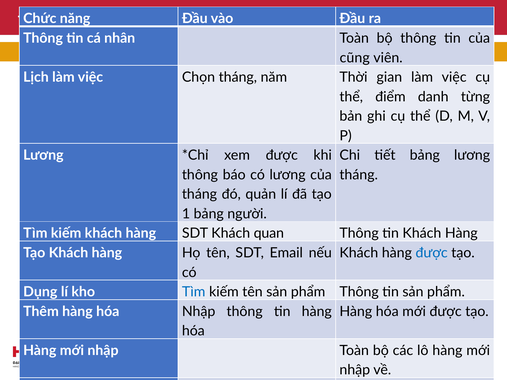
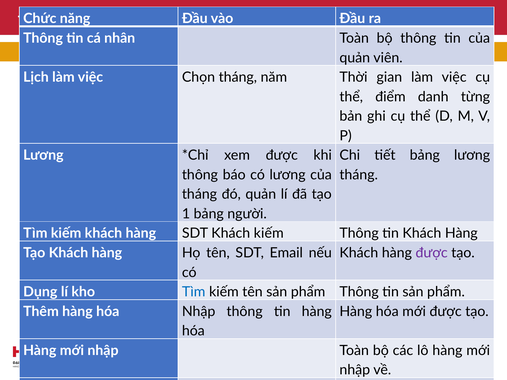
cũng at (355, 58): cũng -> quản
Khách quan: quan -> kiếm
được at (432, 253) colour: blue -> purple
